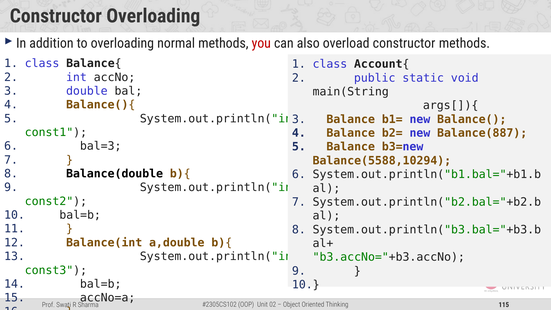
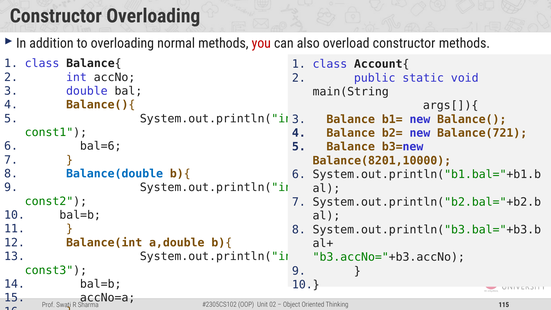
Balance(887: Balance(887 -> Balance(721
bal=3: bal=3 -> bal=6
Balance(5588,10294: Balance(5588,10294 -> Balance(8201,10000
Balance(double colour: black -> blue
